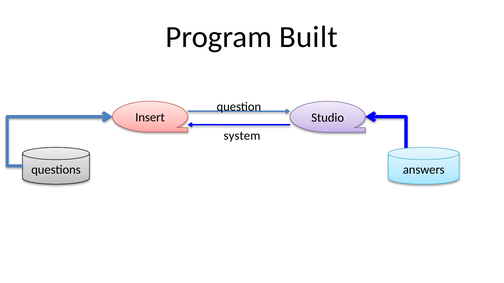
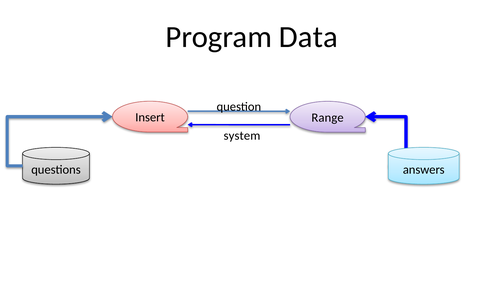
Built: Built -> Data
Studio: Studio -> Range
